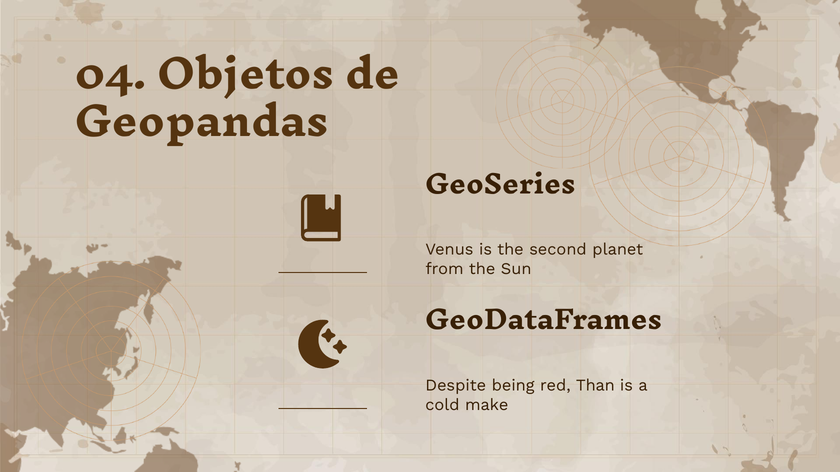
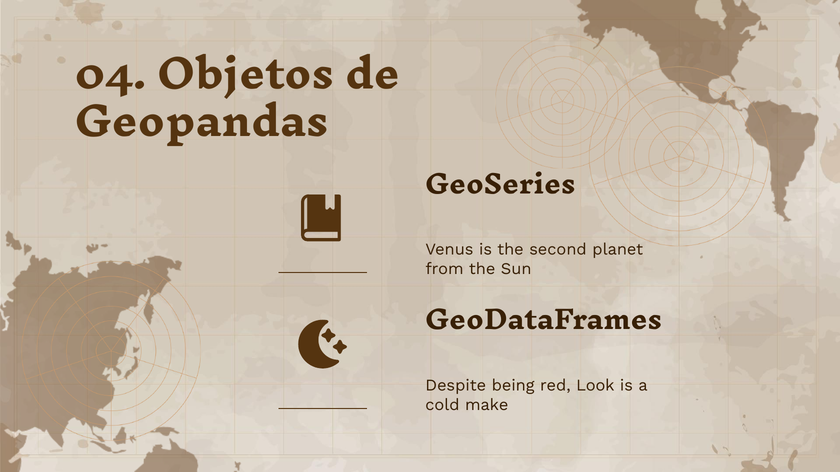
Than: Than -> Look
